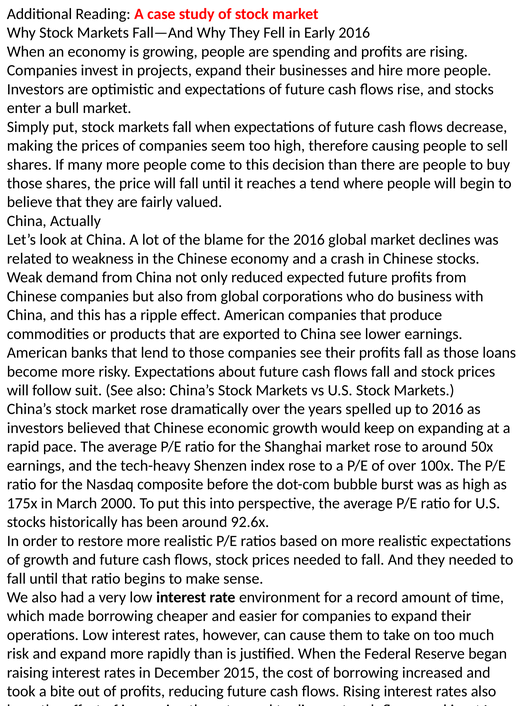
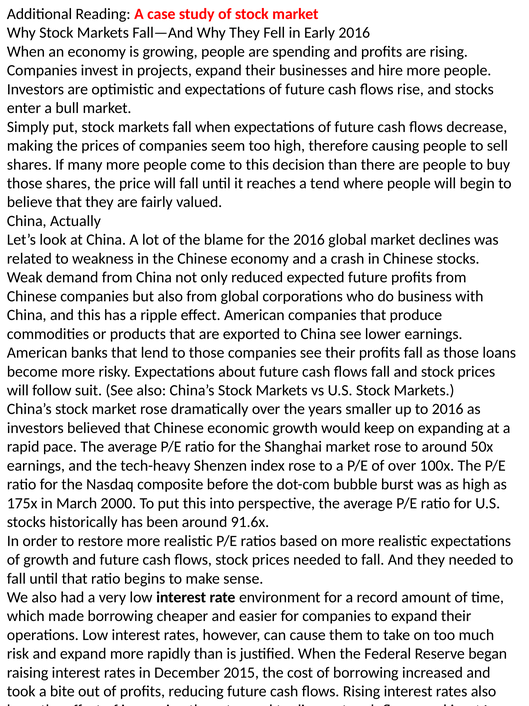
spelled: spelled -> smaller
92.6x: 92.6x -> 91.6x
